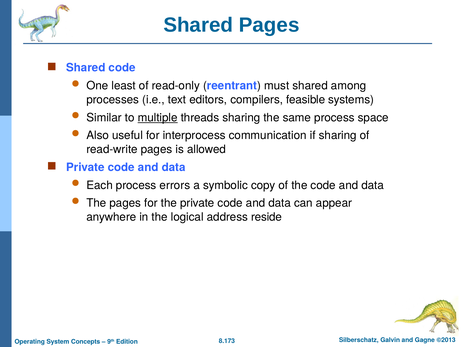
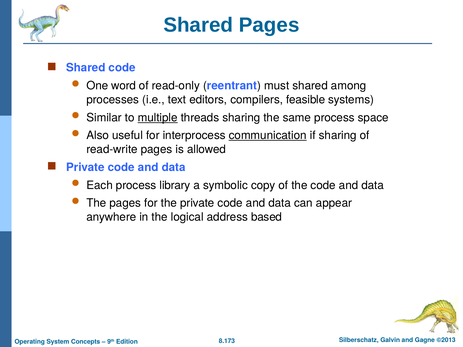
least: least -> word
communication underline: none -> present
errors: errors -> library
reside: reside -> based
